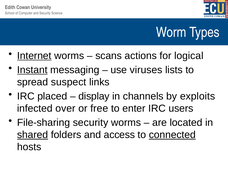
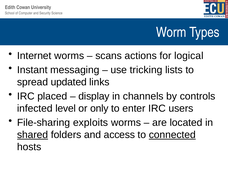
Internet underline: present -> none
Instant underline: present -> none
viruses: viruses -> tricking
suspect: suspect -> updated
exploits: exploits -> controls
over: over -> level
free: free -> only
File-sharing security: security -> exploits
